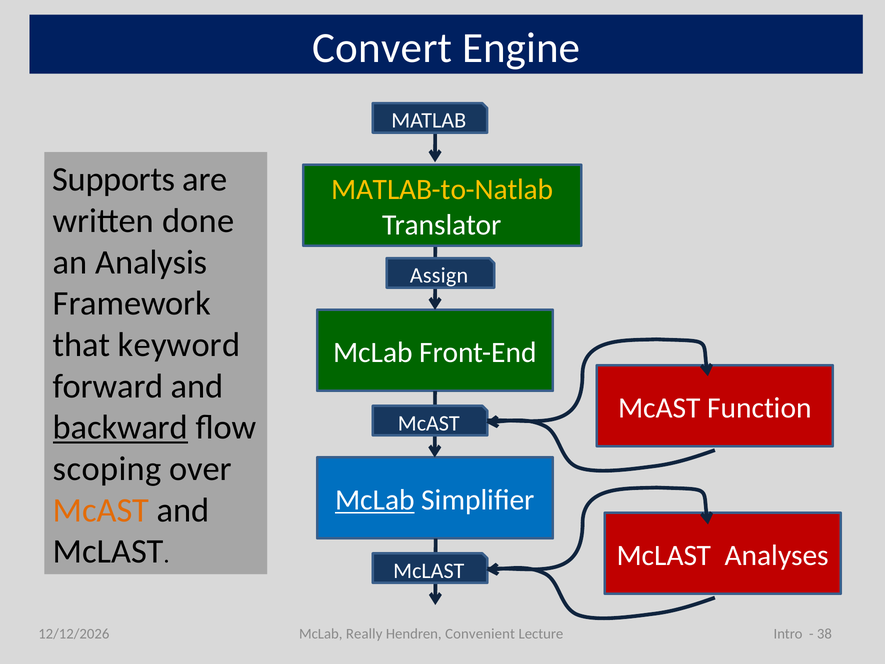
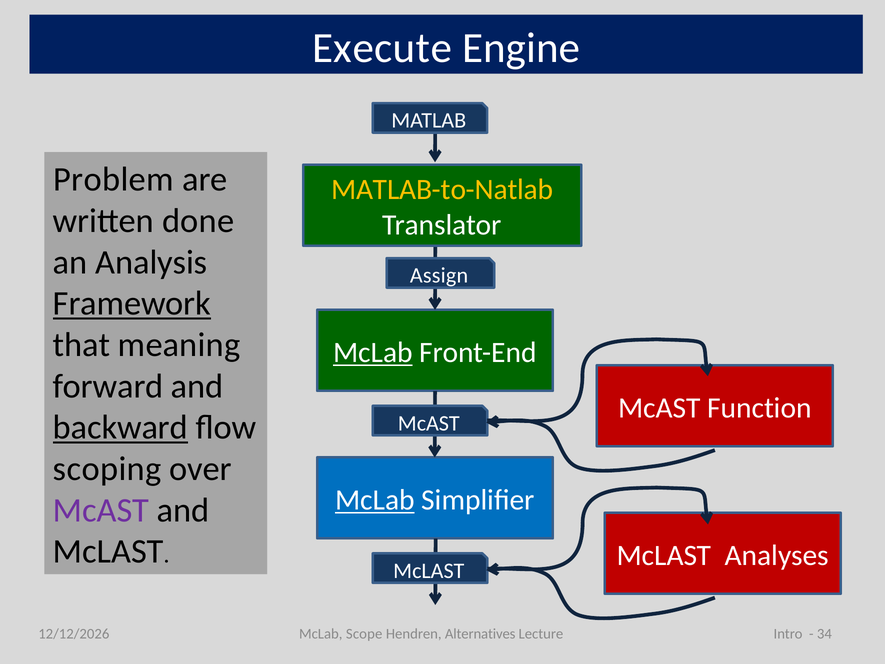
Convert: Convert -> Execute
Supports: Supports -> Problem
Framework underline: none -> present
keyword: keyword -> meaning
McLab at (373, 352) underline: none -> present
McAST at (101, 510) colour: orange -> purple
38: 38 -> 34
Really: Really -> Scope
Convenient: Convenient -> Alternatives
